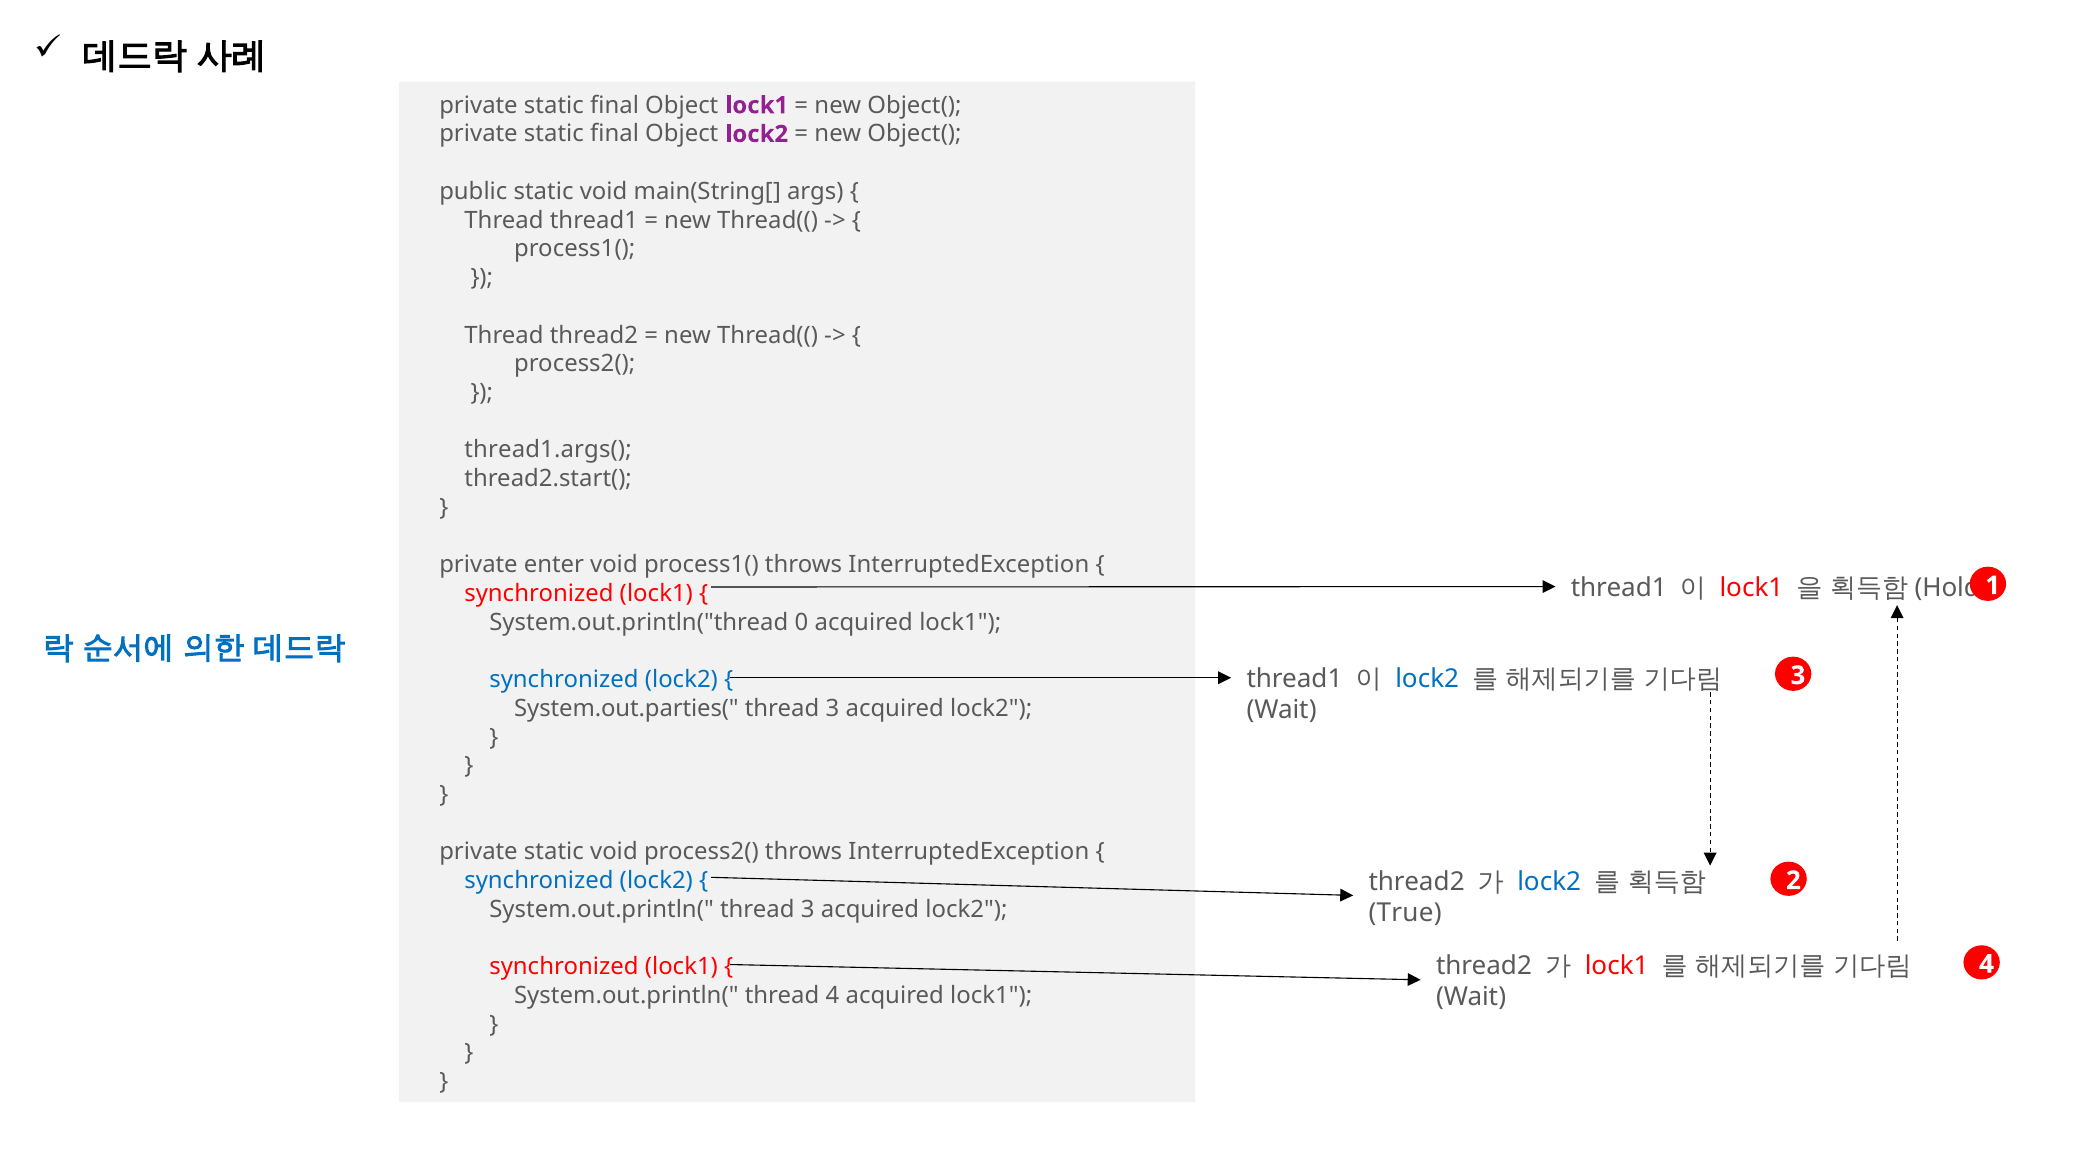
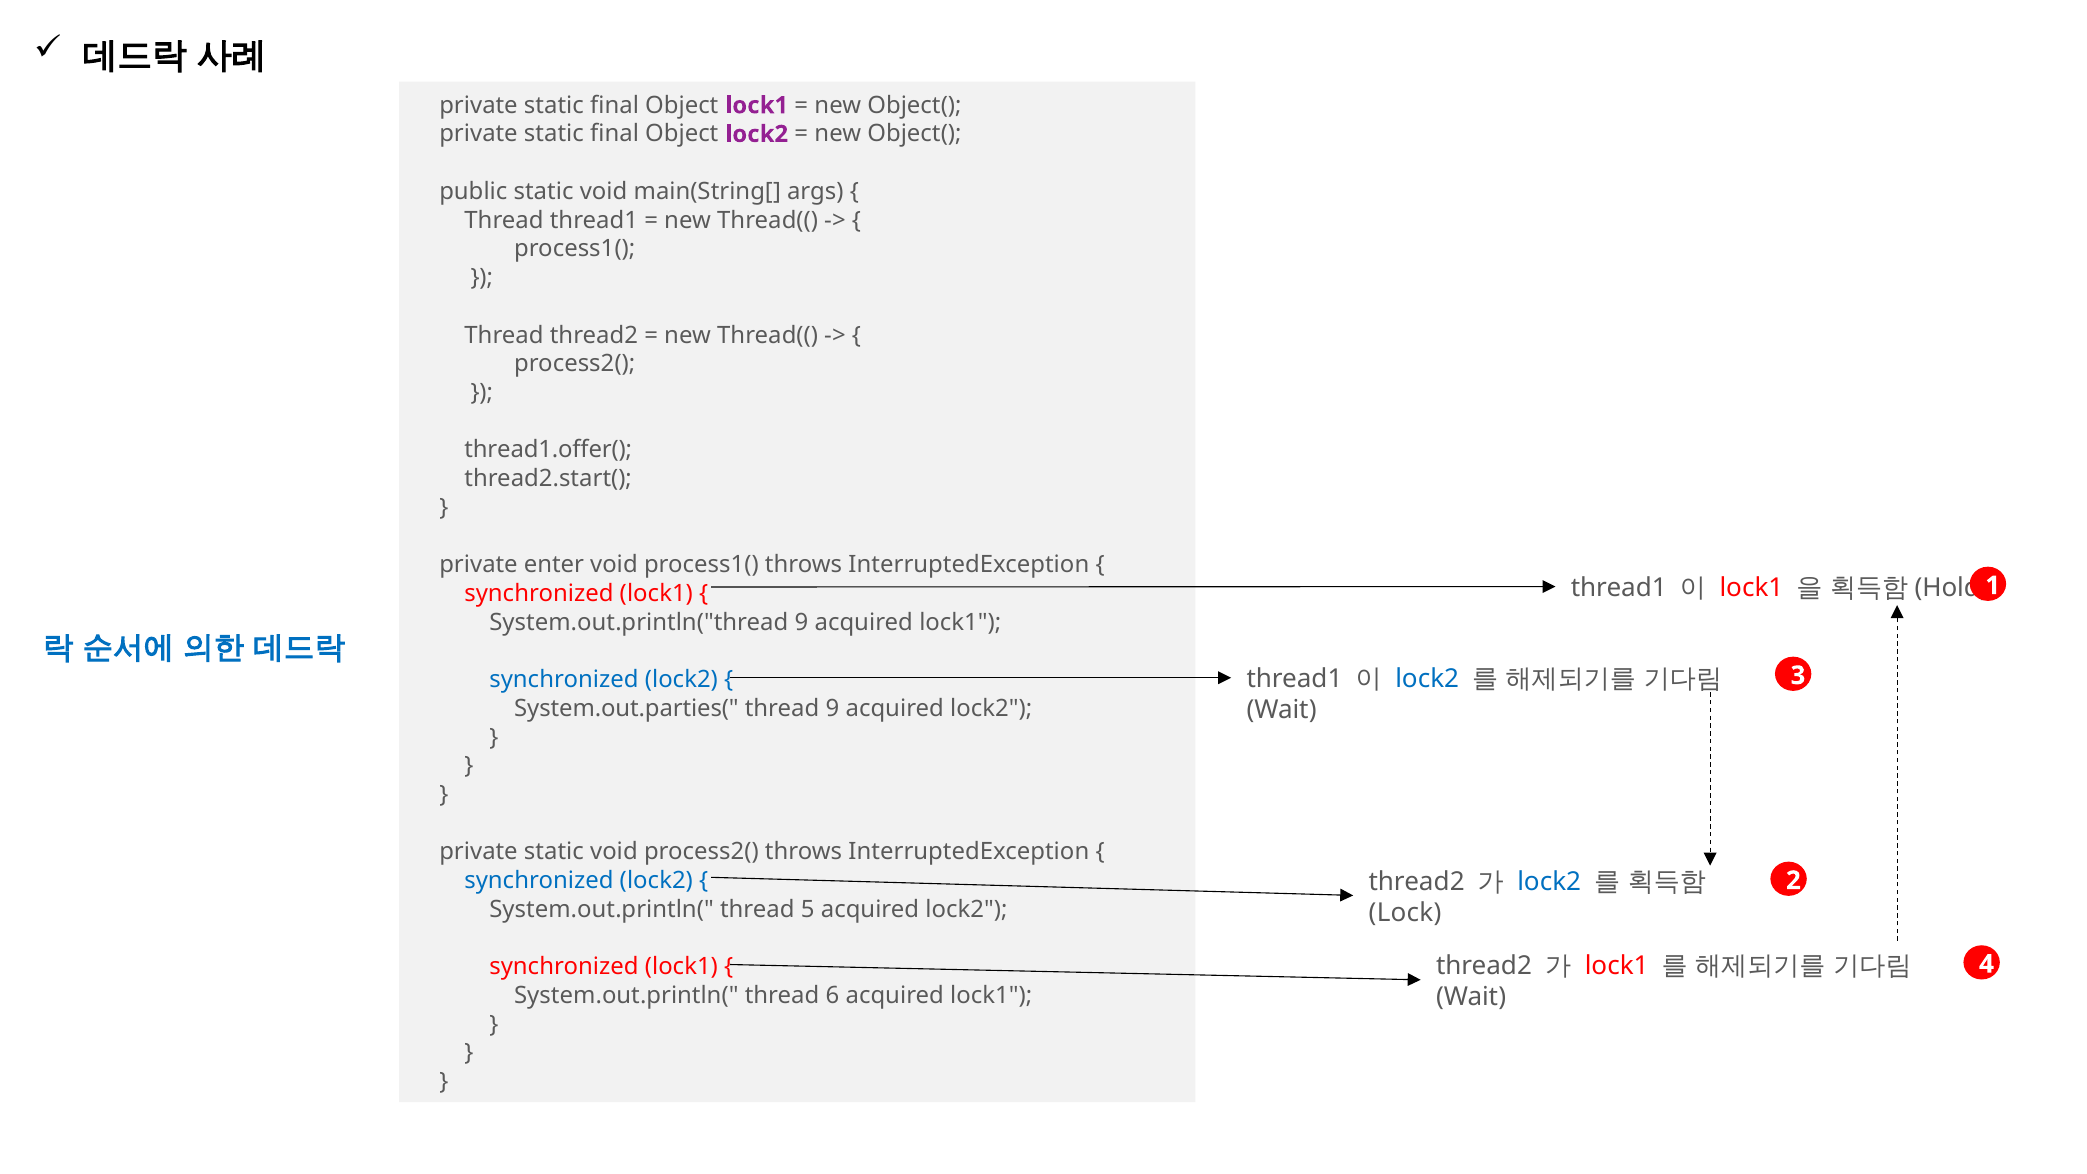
thread1.args(: thread1.args( -> thread1.offer(
System.out.println("thread 0: 0 -> 9
3 at (832, 708): 3 -> 9
System.out.println( thread 3: 3 -> 5
True: True -> Lock
thread 4: 4 -> 6
